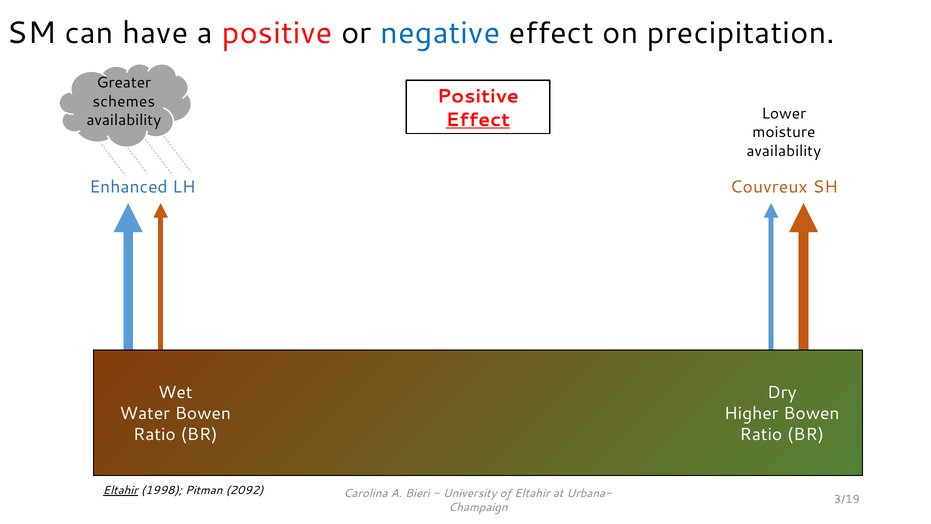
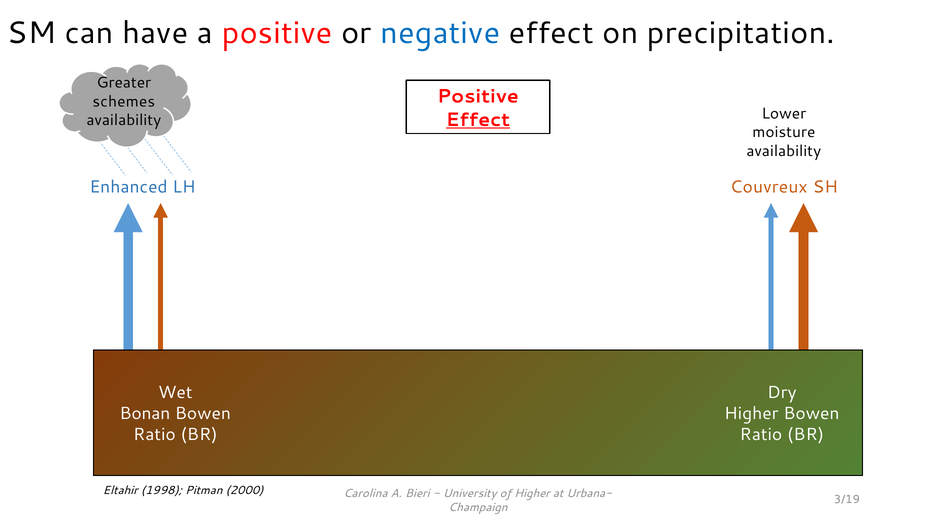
Water: Water -> Bonan
Eltahir at (120, 490) underline: present -> none
2092: 2092 -> 2000
of Eltahir: Eltahir -> Higher
